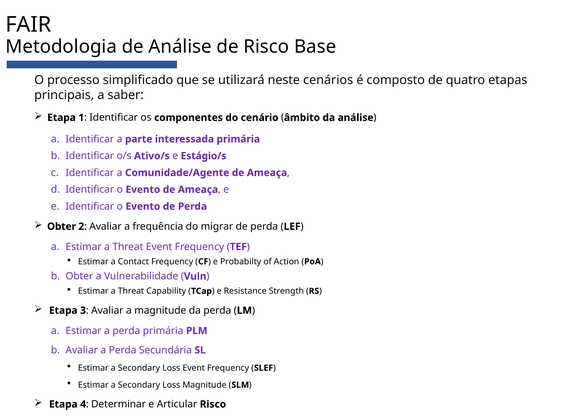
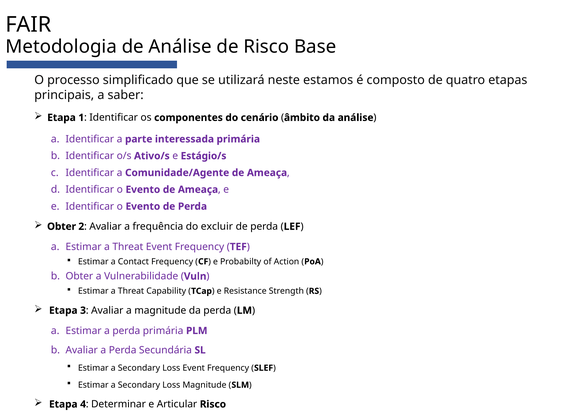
cenários: cenários -> estamos
migrar: migrar -> excluir
